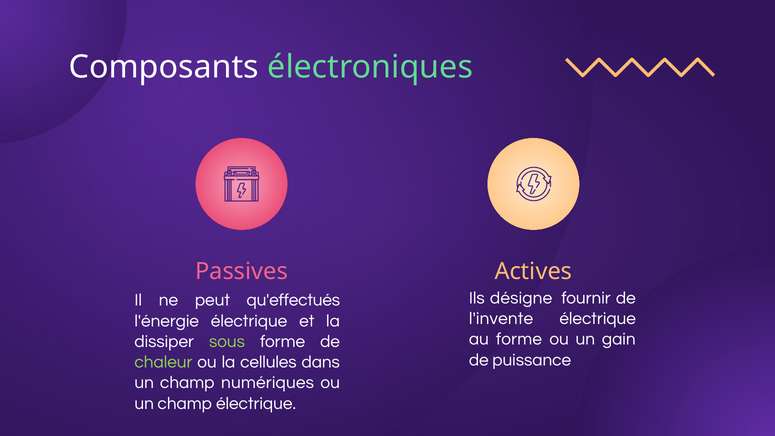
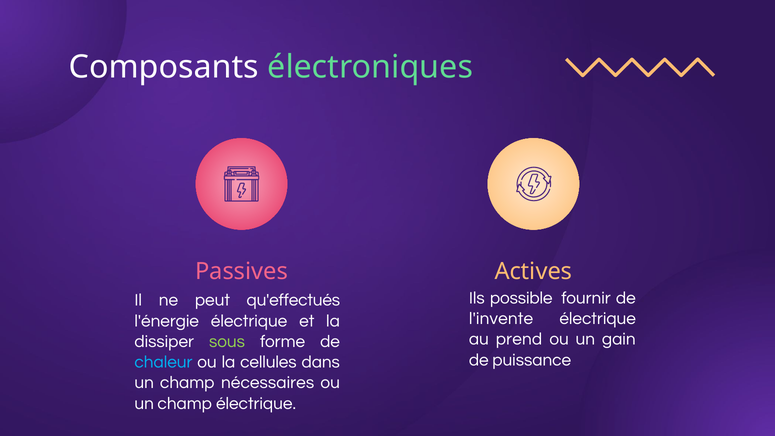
désigne: désigne -> possible
au forme: forme -> prend
chaleur colour: light green -> light blue
numériques: numériques -> nécessaires
